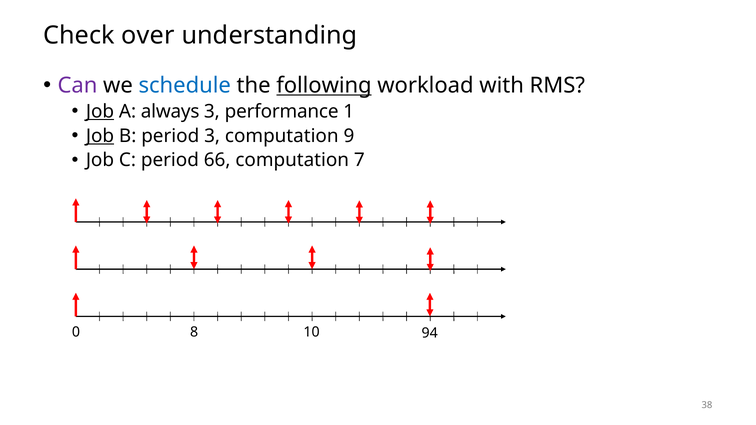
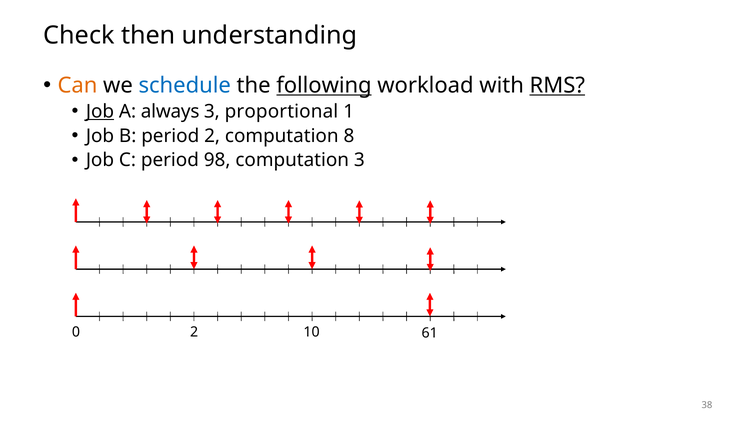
over: over -> then
Can colour: purple -> orange
RMS underline: none -> present
performance: performance -> proportional
Job at (100, 136) underline: present -> none
period 3: 3 -> 2
9: 9 -> 8
66: 66 -> 98
computation 7: 7 -> 3
0 8: 8 -> 2
94: 94 -> 61
